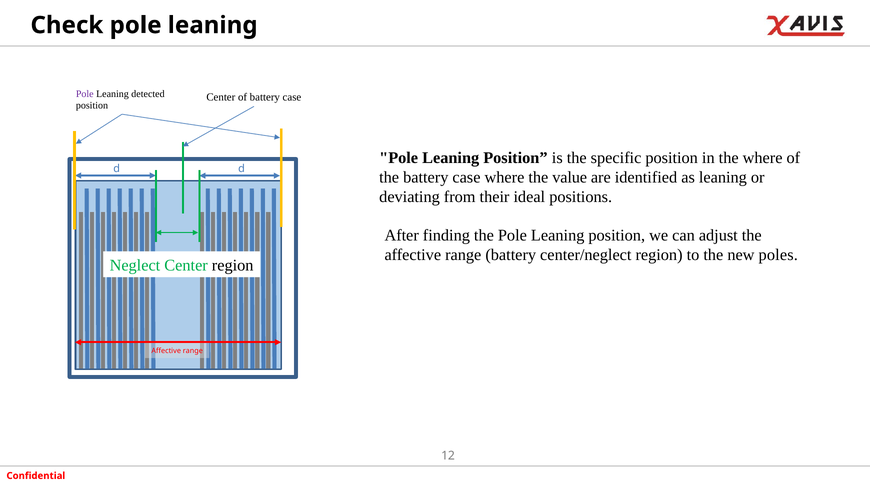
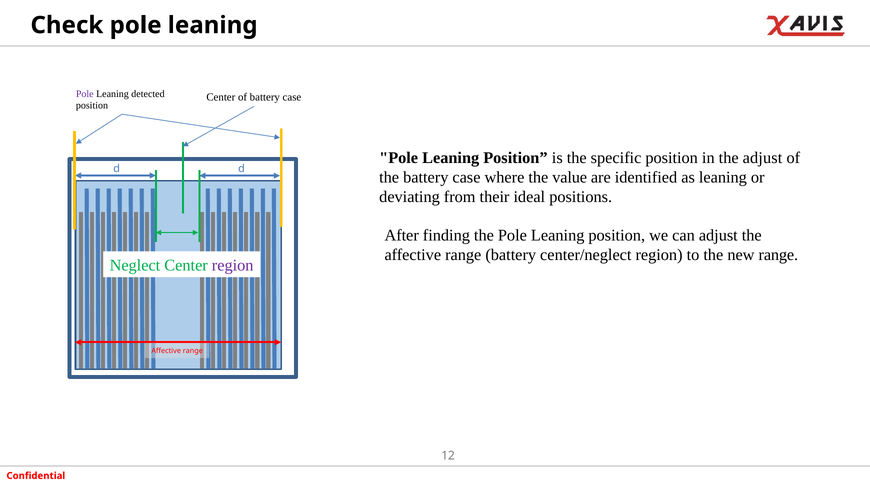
the where: where -> adjust
new poles: poles -> range
region at (233, 266) colour: black -> purple
